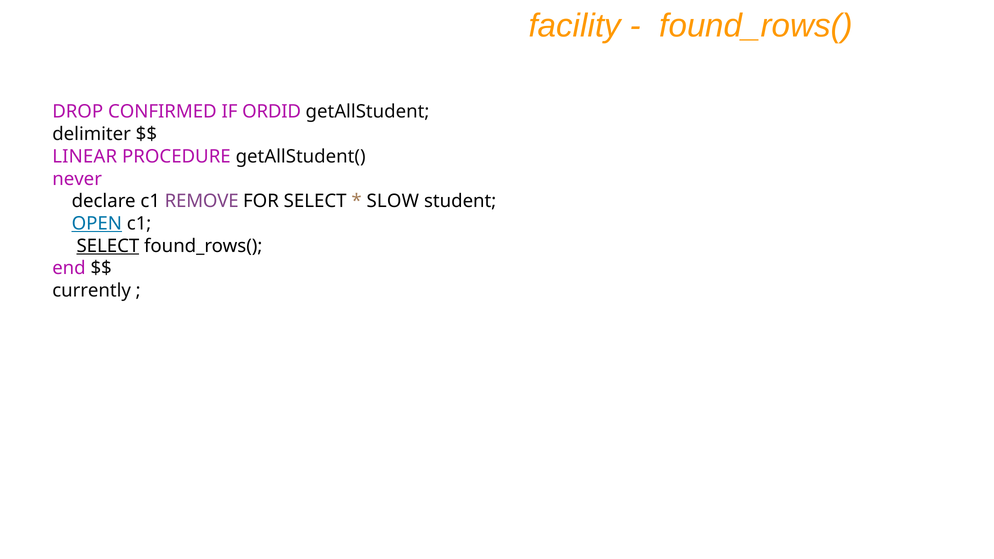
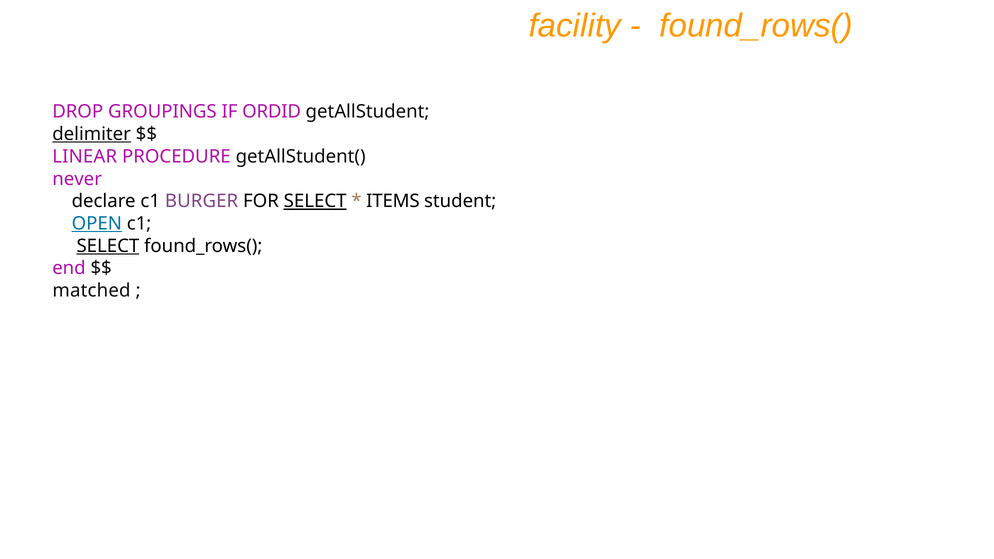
CONFIRMED: CONFIRMED -> GROUPINGS
delimiter underline: none -> present
REMOVE: REMOVE -> BURGER
SELECT at (315, 201) underline: none -> present
SLOW: SLOW -> ITEMS
currently: currently -> matched
